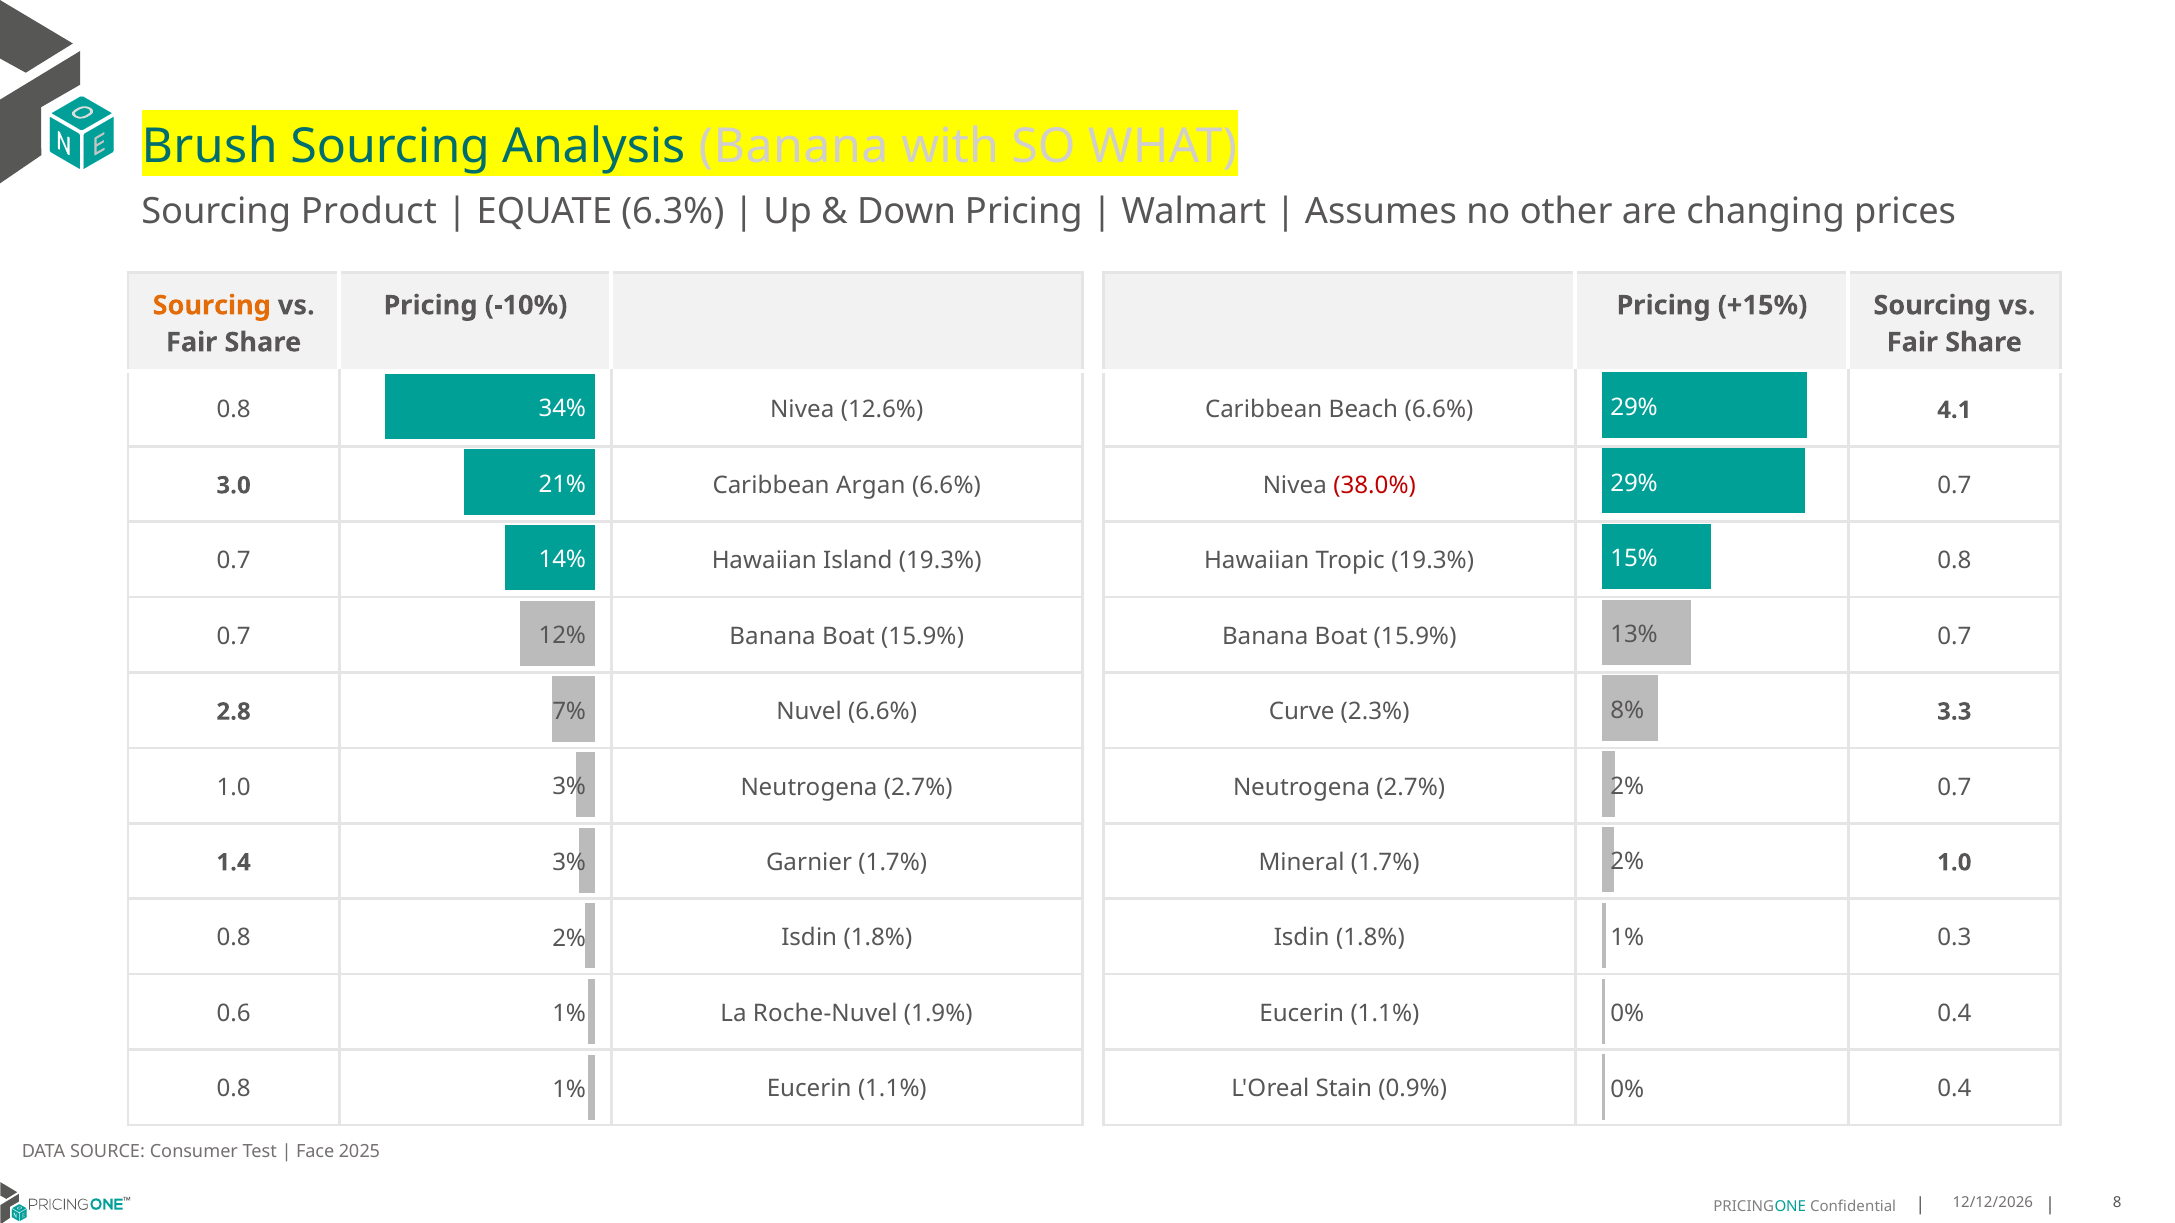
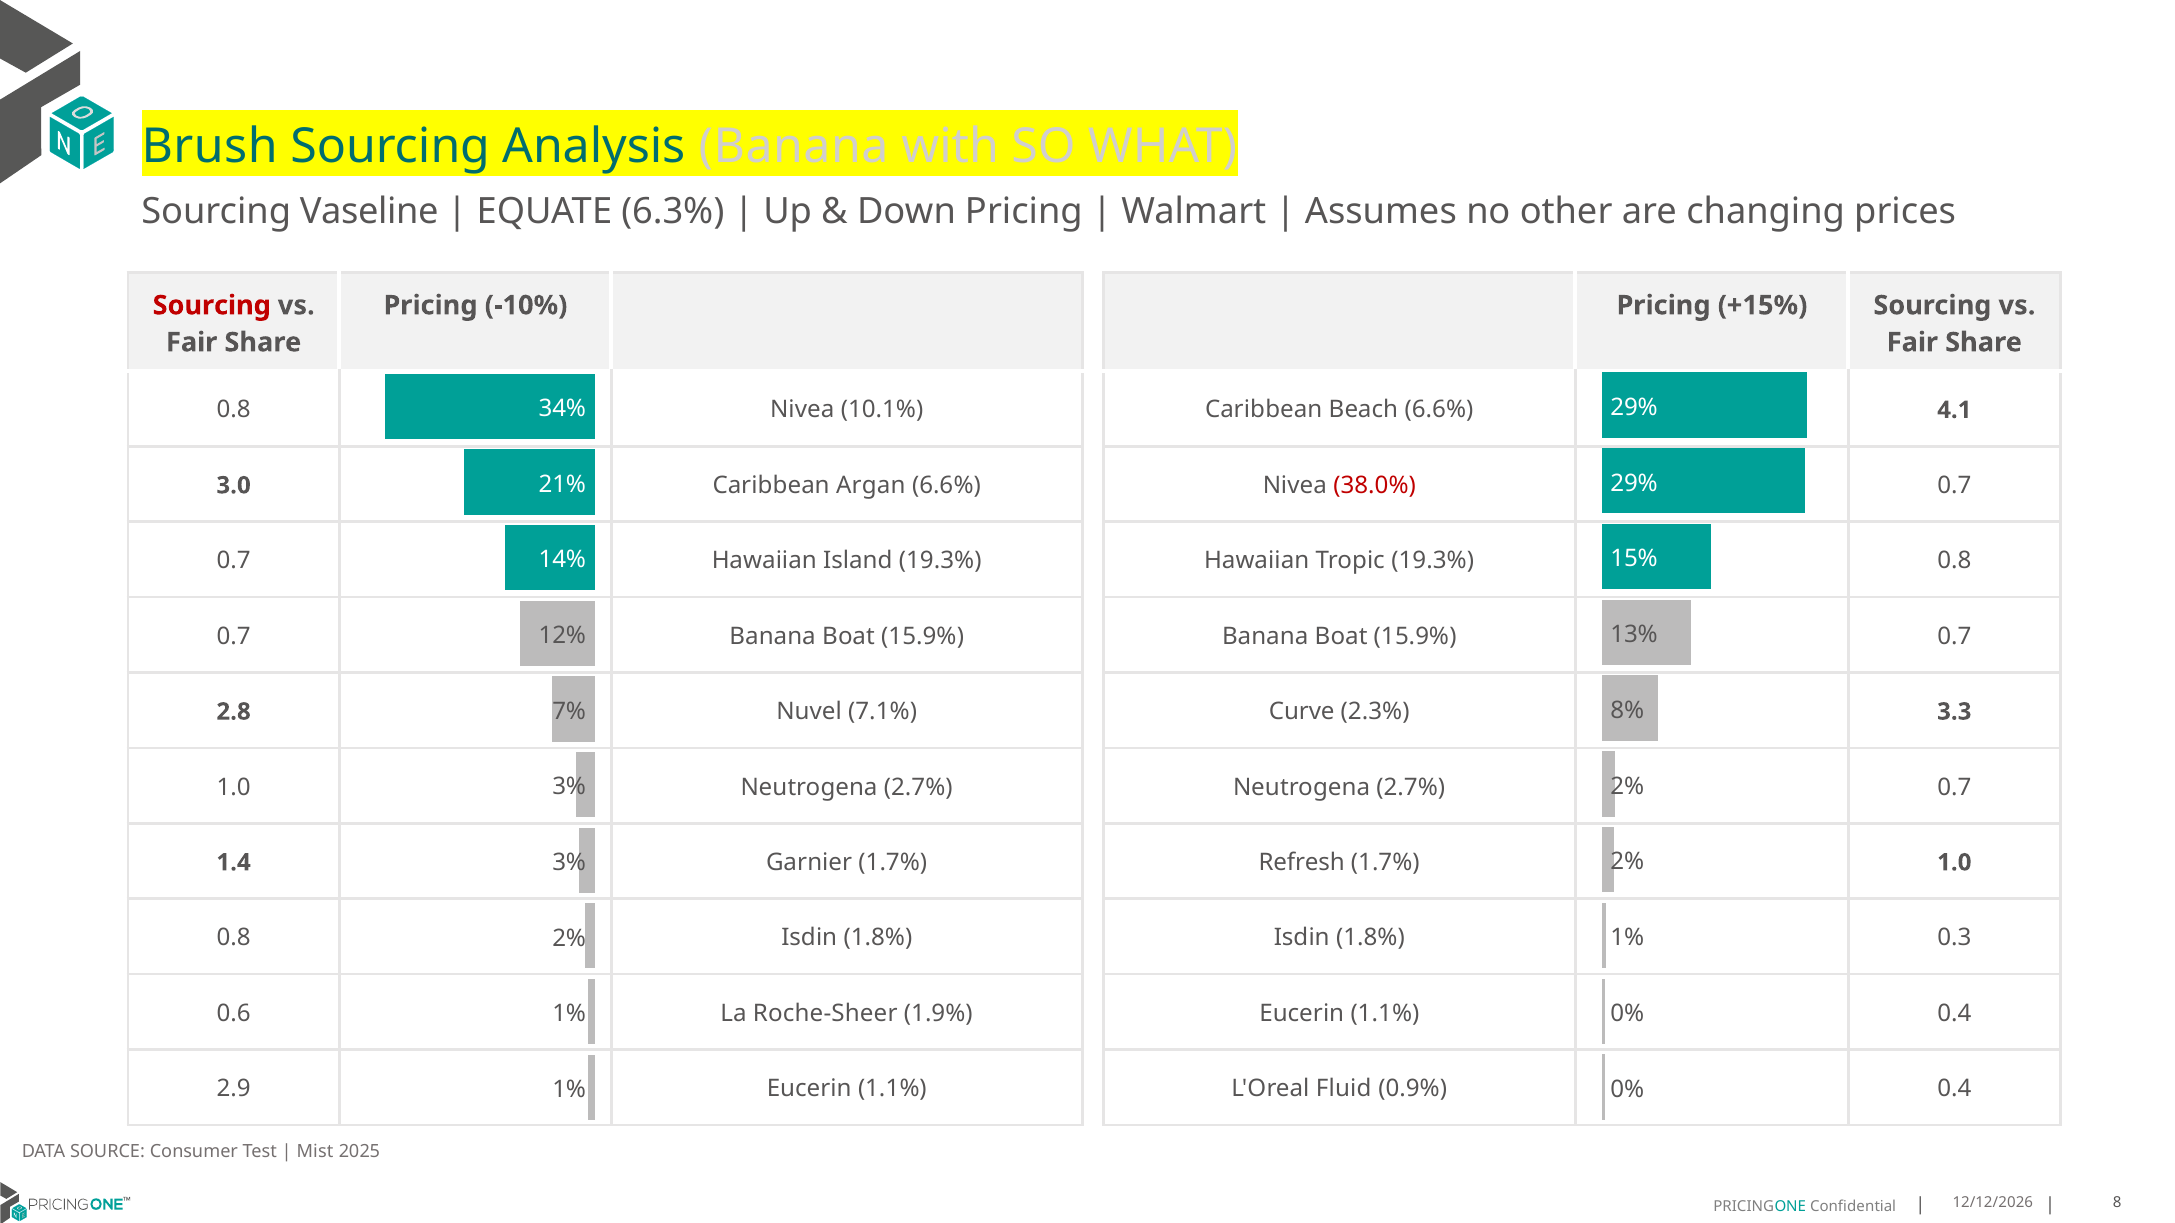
Product: Product -> Vaseline
Sourcing at (212, 306) colour: orange -> red
12.6%: 12.6% -> 10.1%
Nuvel 6.6%: 6.6% -> 7.1%
Mineral: Mineral -> Refresh
Roche-Nuvel: Roche-Nuvel -> Roche-Sheer
0.8 at (234, 1089): 0.8 -> 2.9
Stain: Stain -> Fluid
Face: Face -> Mist
